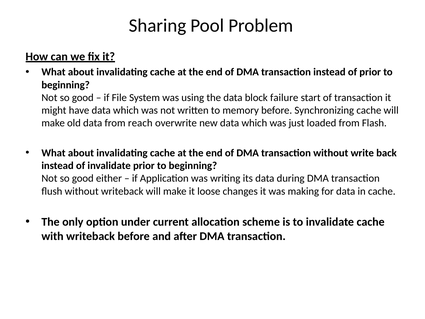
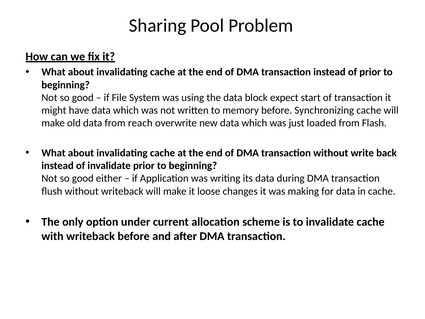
failure: failure -> expect
